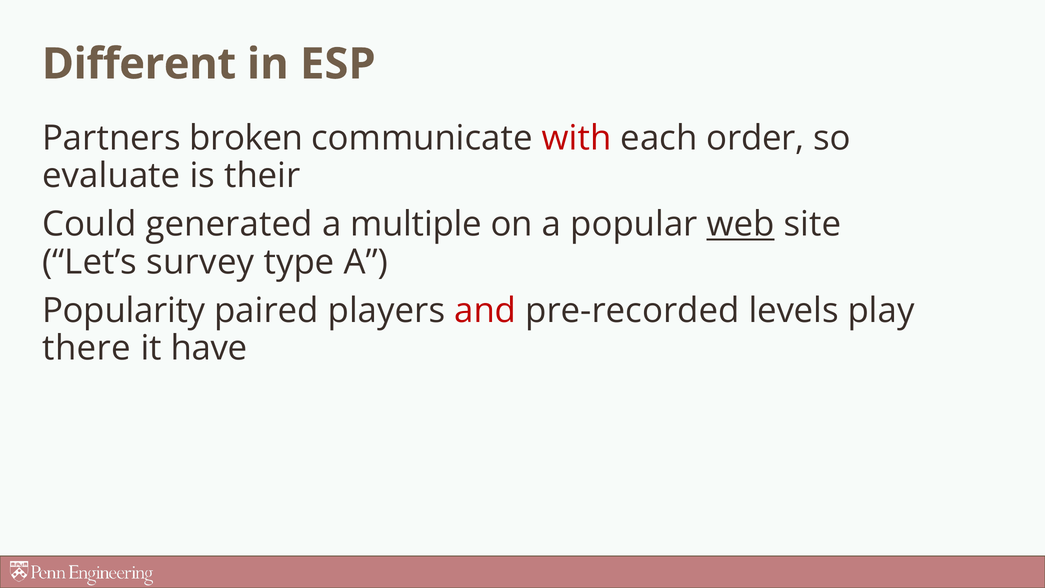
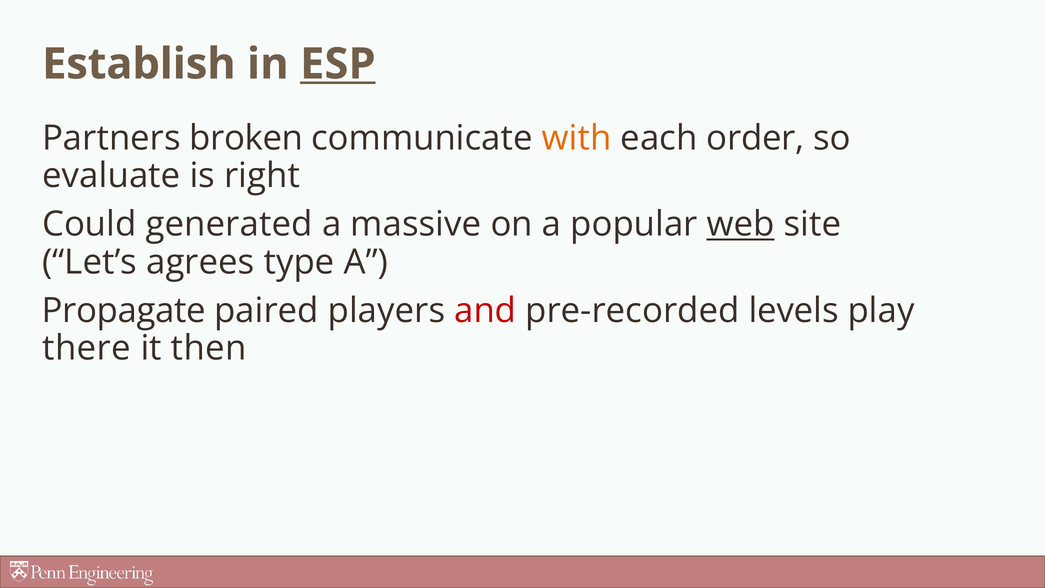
Different: Different -> Establish
ESP underline: none -> present
with colour: red -> orange
their: their -> right
multiple: multiple -> massive
survey: survey -> agrees
Popularity: Popularity -> Propagate
have: have -> then
